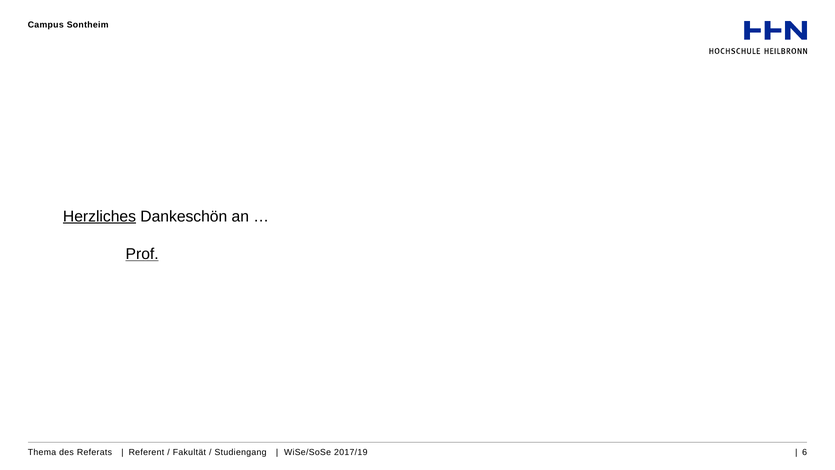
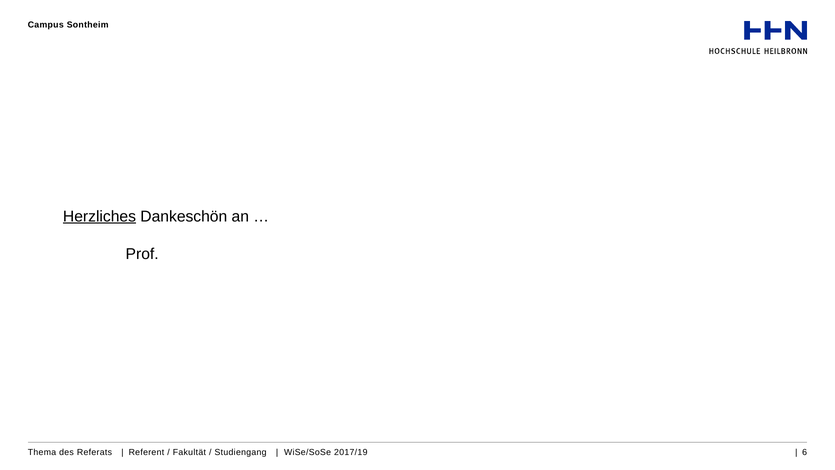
Prof underline: present -> none
